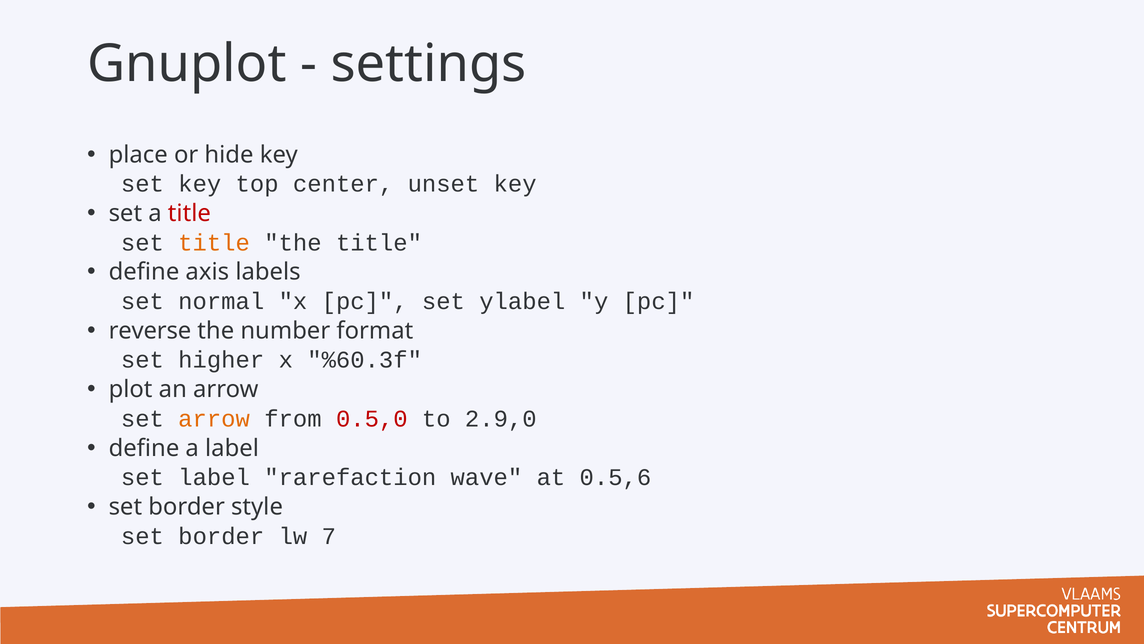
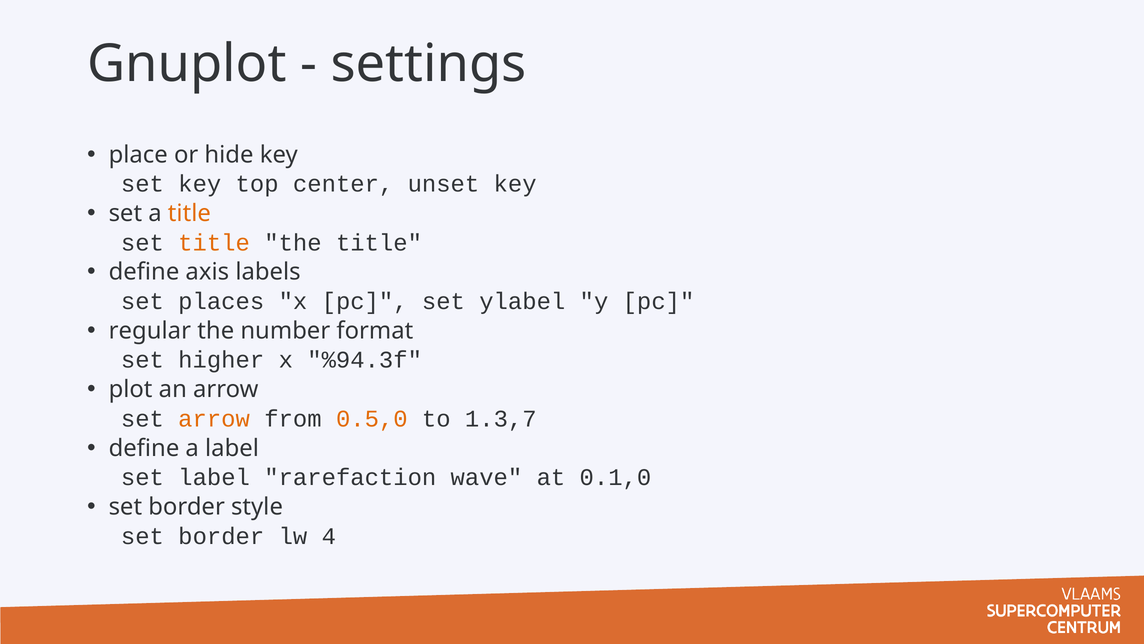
title at (189, 213) colour: red -> orange
normal: normal -> places
reverse: reverse -> regular
%60.3f: %60.3f -> %94.3f
0.5,0 colour: red -> orange
2.9,0: 2.9,0 -> 1.3,7
0.5,6: 0.5,6 -> 0.1,0
7: 7 -> 4
